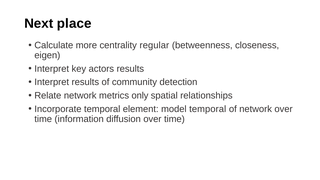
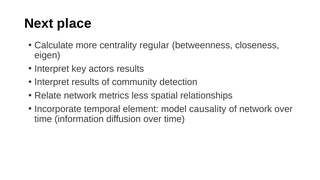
only: only -> less
model temporal: temporal -> causality
